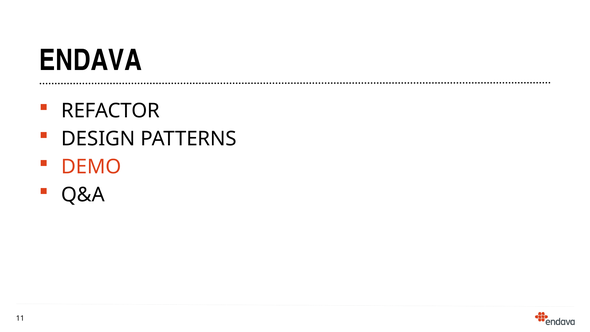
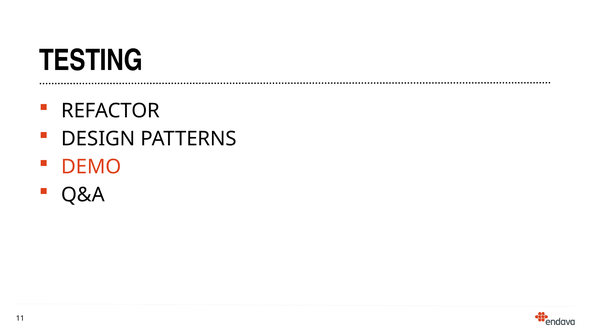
ENDAVA: ENDAVA -> TESTING
